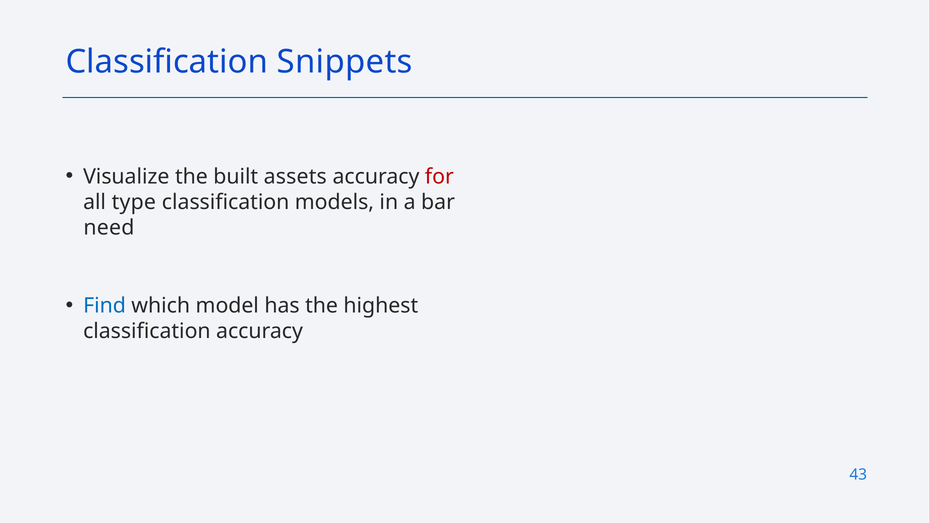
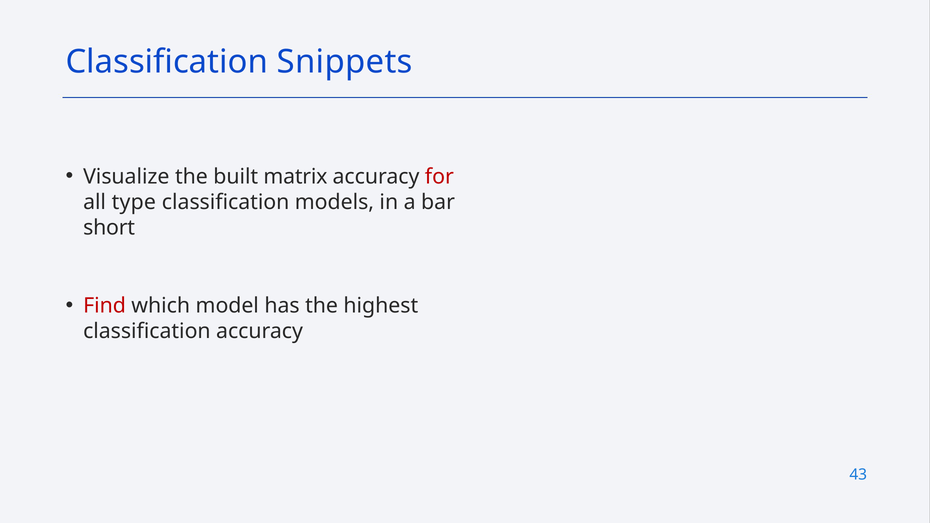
assets: assets -> matrix
need: need -> short
Find colour: blue -> red
